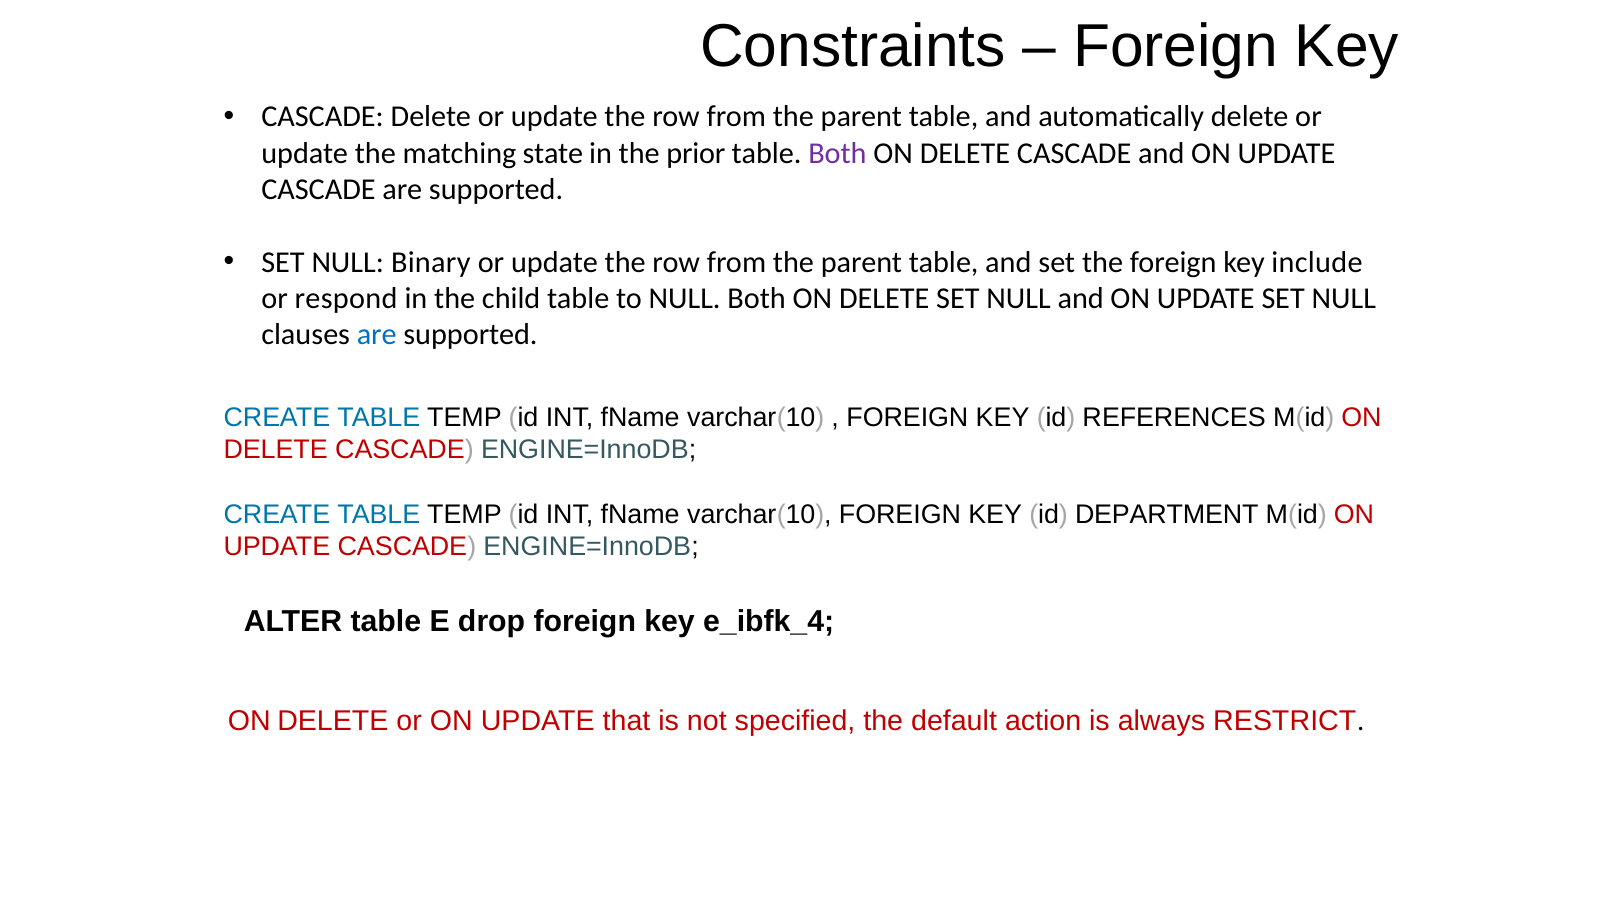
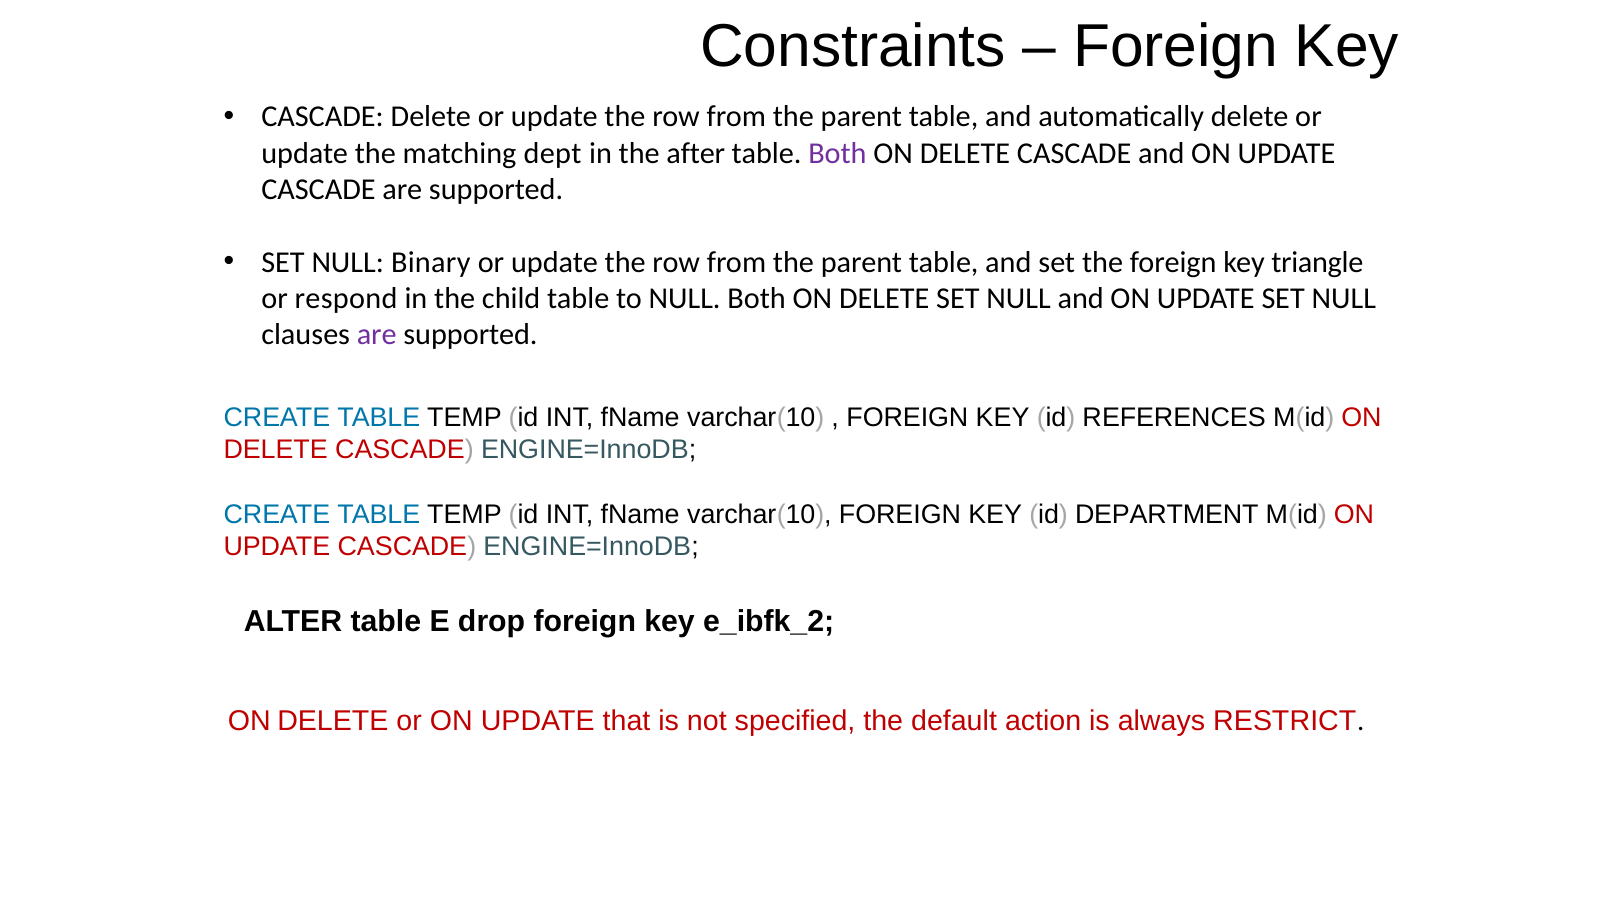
state: state -> dept
prior: prior -> after
include: include -> triangle
are at (377, 335) colour: blue -> purple
e_ibfk_4: e_ibfk_4 -> e_ibfk_2
